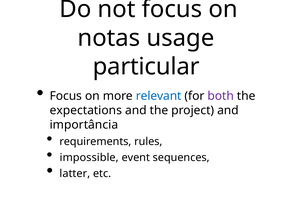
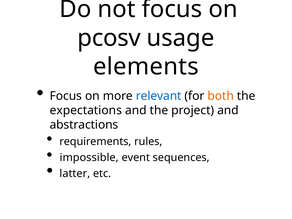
notas: notas -> pcosv
particular: particular -> elements
both colour: purple -> orange
importância: importância -> abstractions
